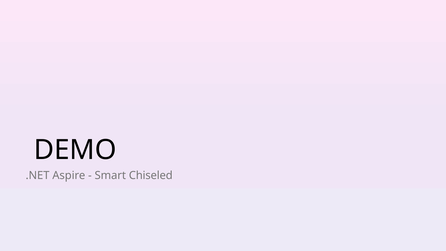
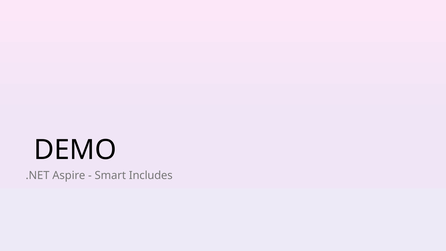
Chiseled: Chiseled -> Includes
